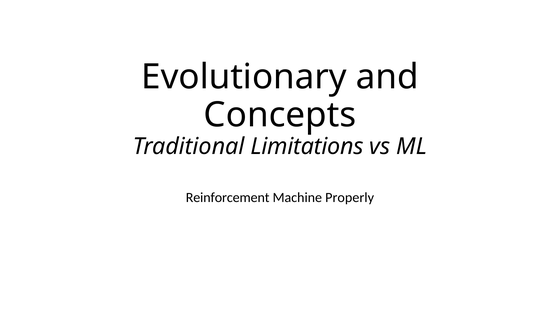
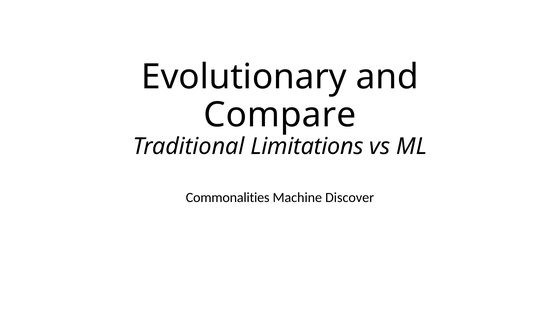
Concepts: Concepts -> Compare
Reinforcement: Reinforcement -> Commonalities
Properly: Properly -> Discover
